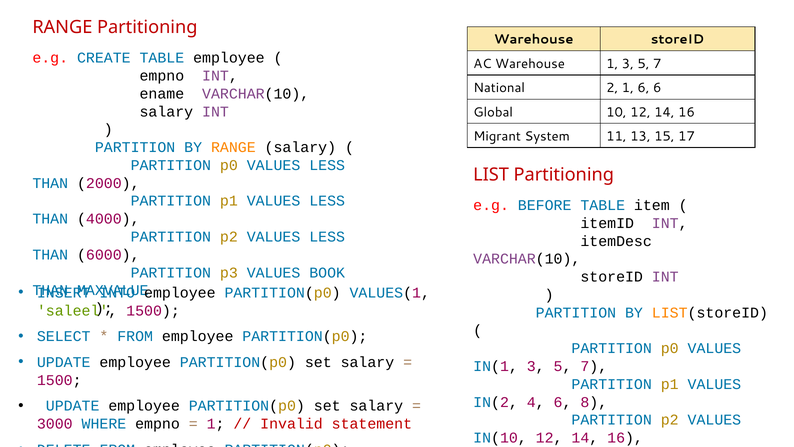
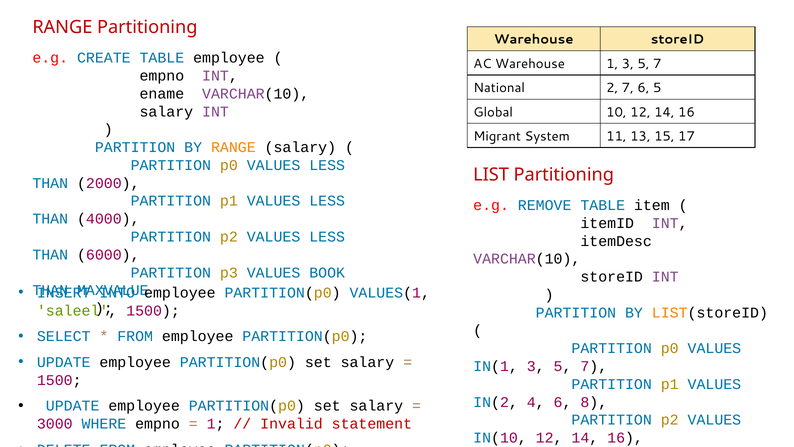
2 1: 1 -> 7
6 6: 6 -> 5
BEFORE: BEFORE -> REMOVE
